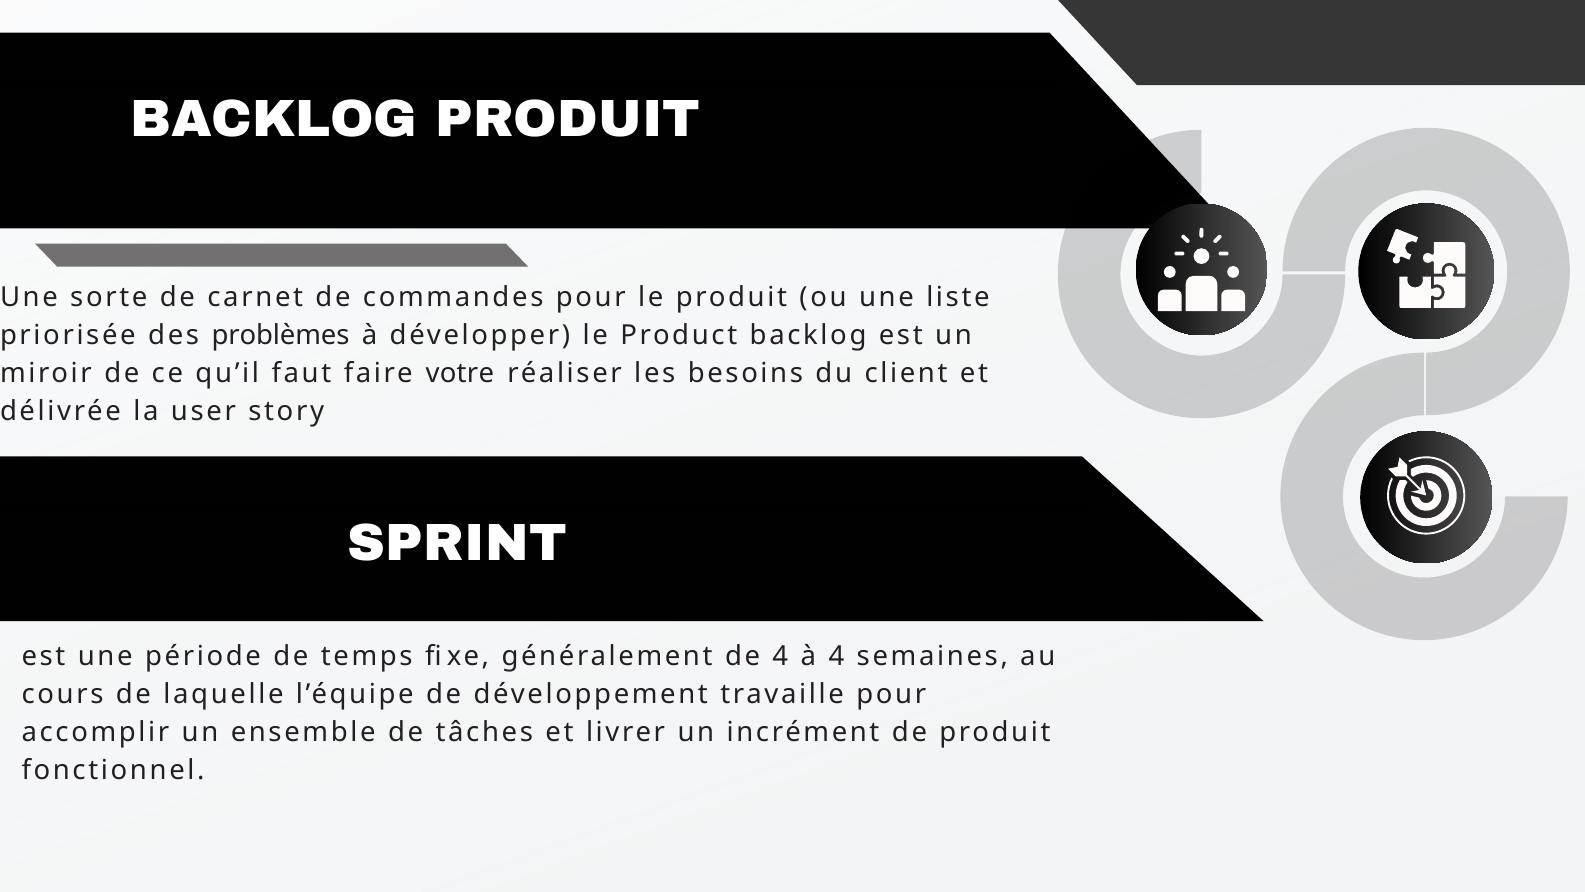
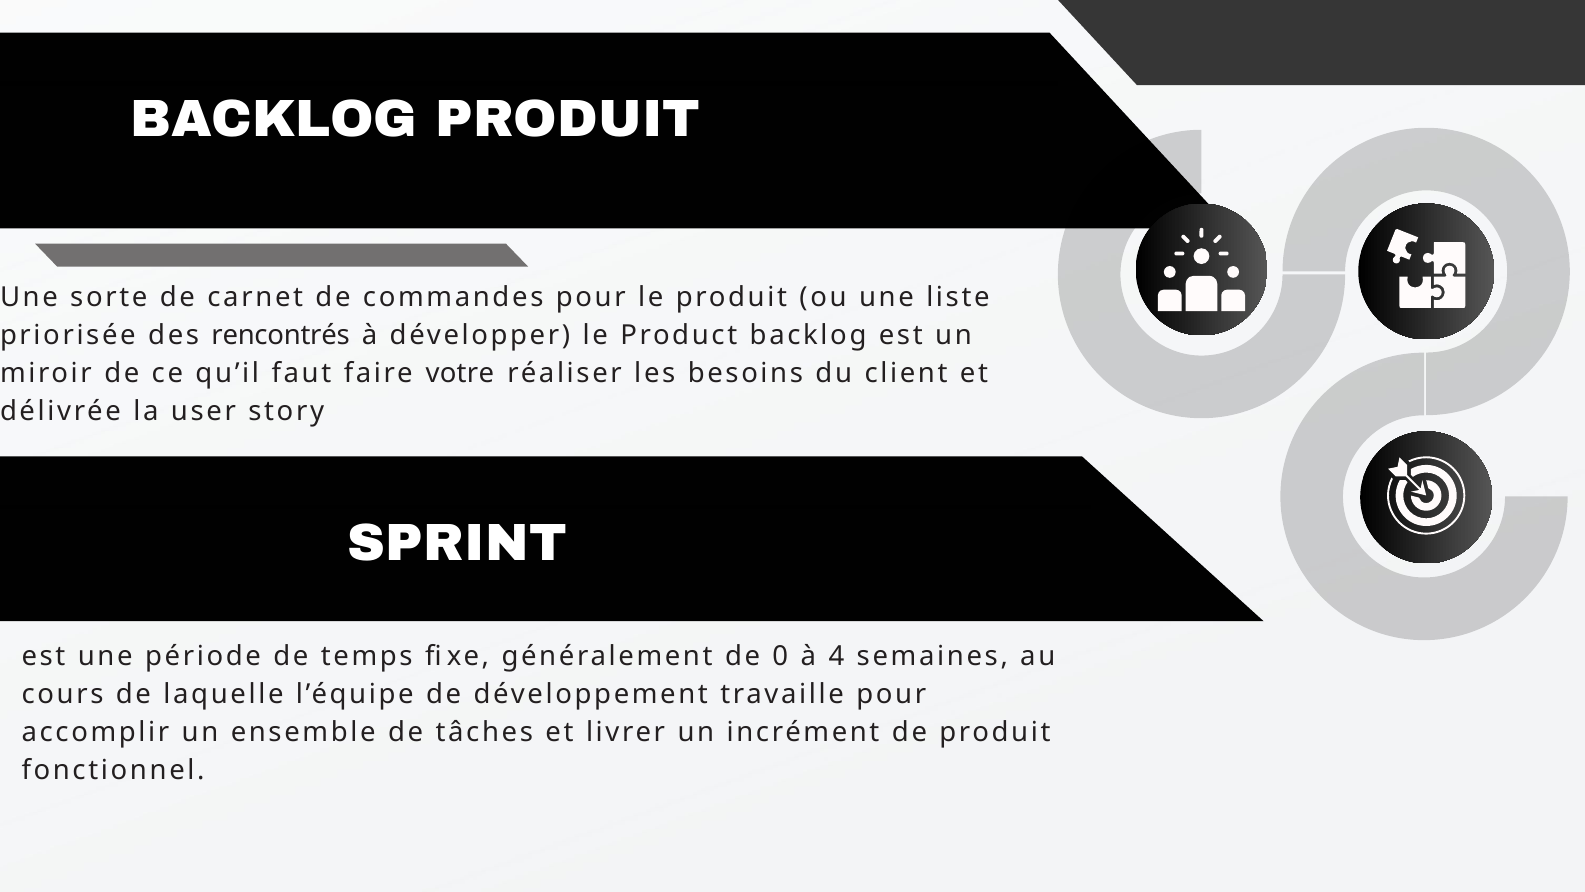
problèmes: problèmes -> rencontrés
de 4: 4 -> 0
